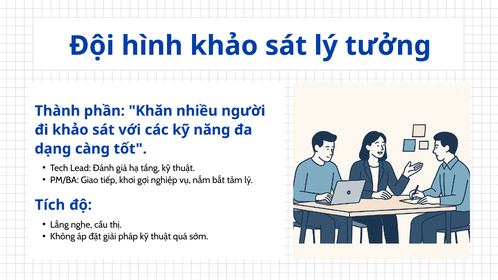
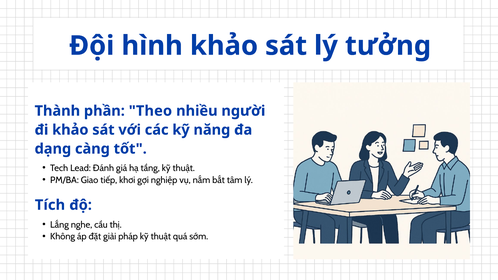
Khăn: Khăn -> Theo
